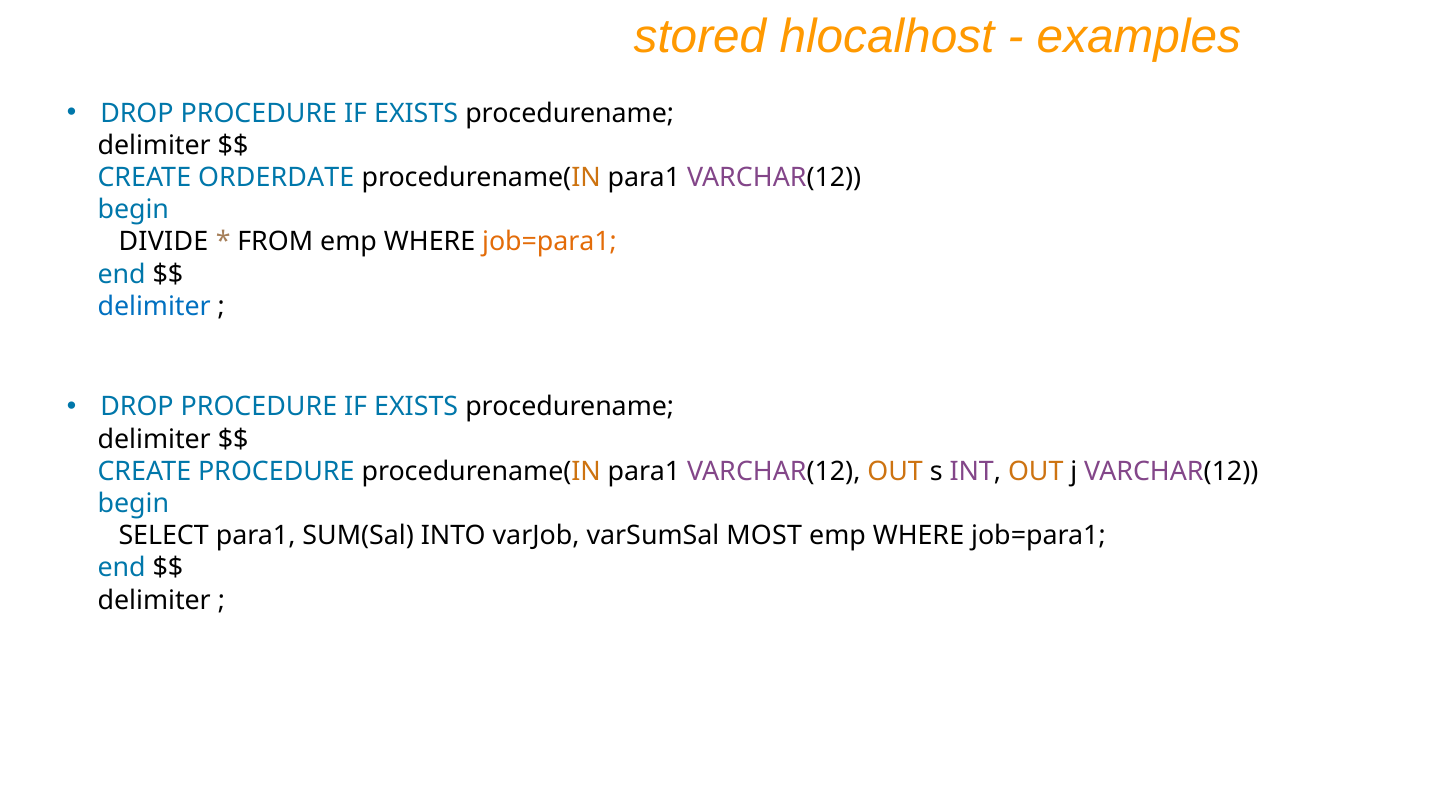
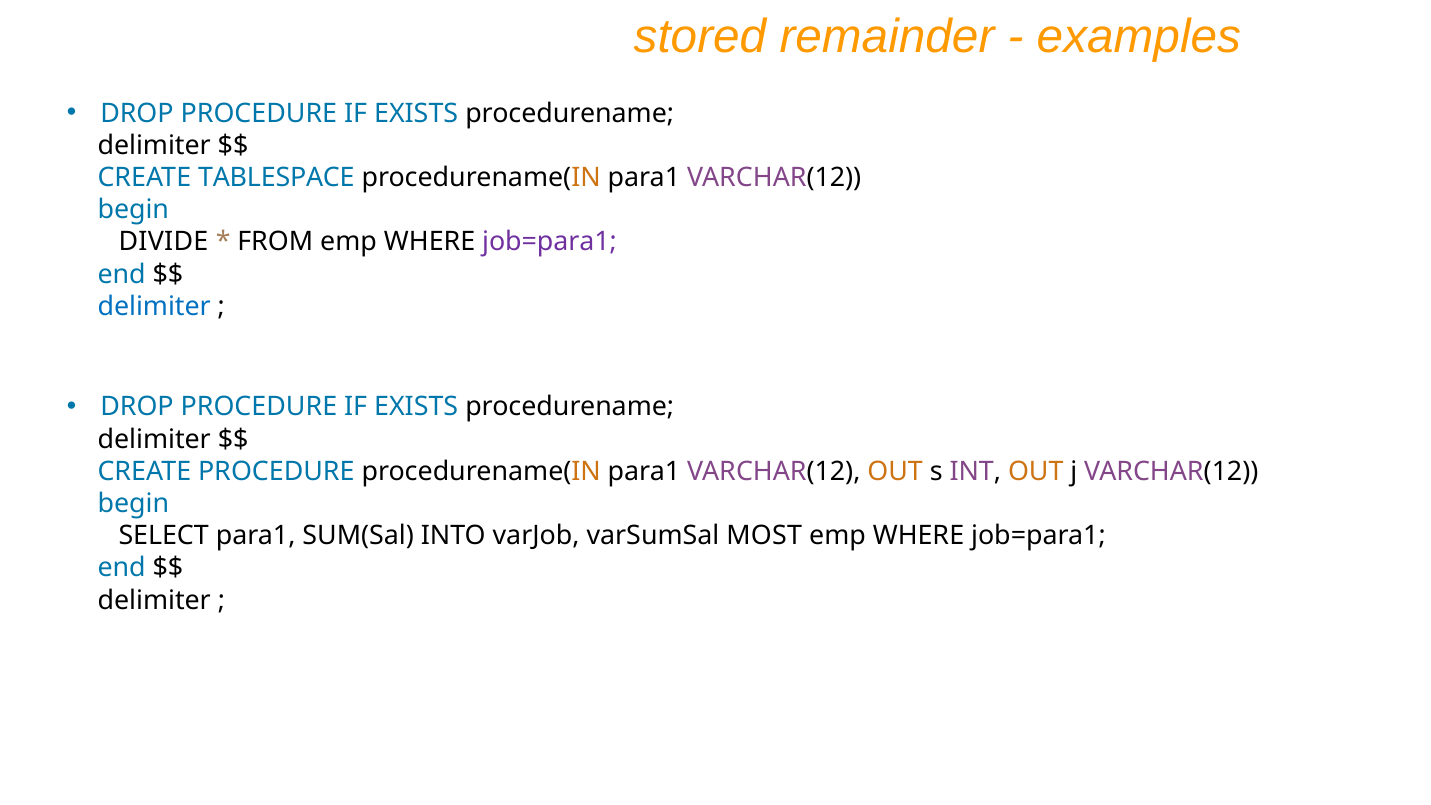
hlocalhost: hlocalhost -> remainder
ORDERDATE: ORDERDATE -> TABLESPACE
job=para1 at (550, 242) colour: orange -> purple
